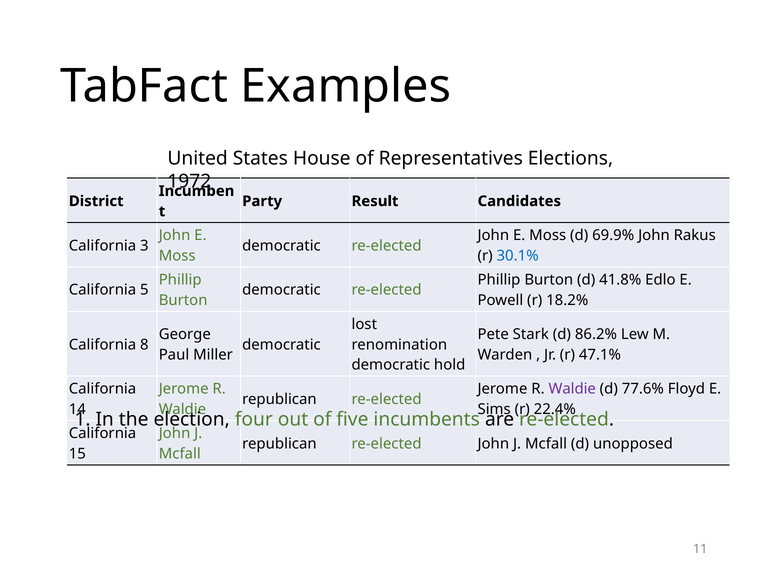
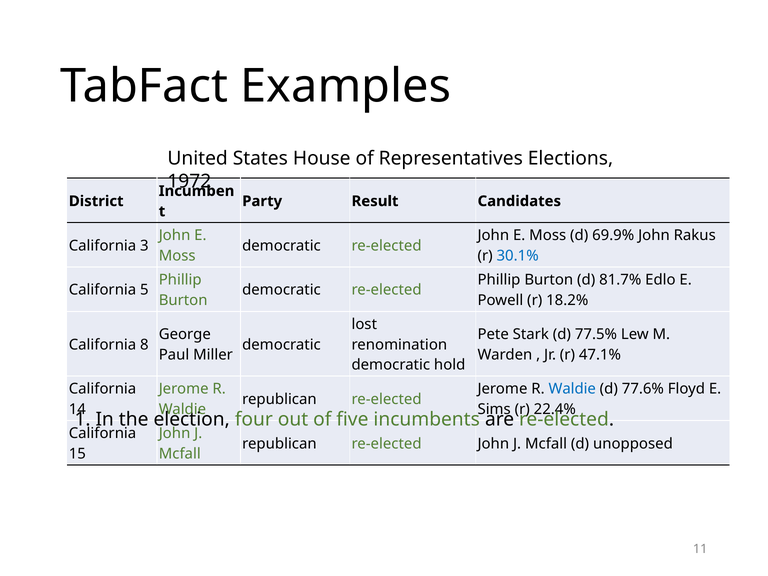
41.8%: 41.8% -> 81.7%
86.2%: 86.2% -> 77.5%
Waldie at (572, 389) colour: purple -> blue
